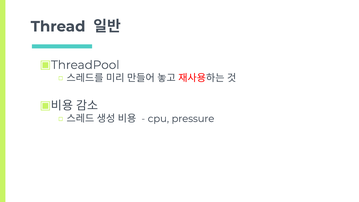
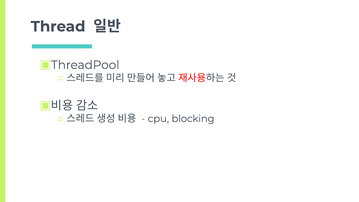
pressure: pressure -> blocking
